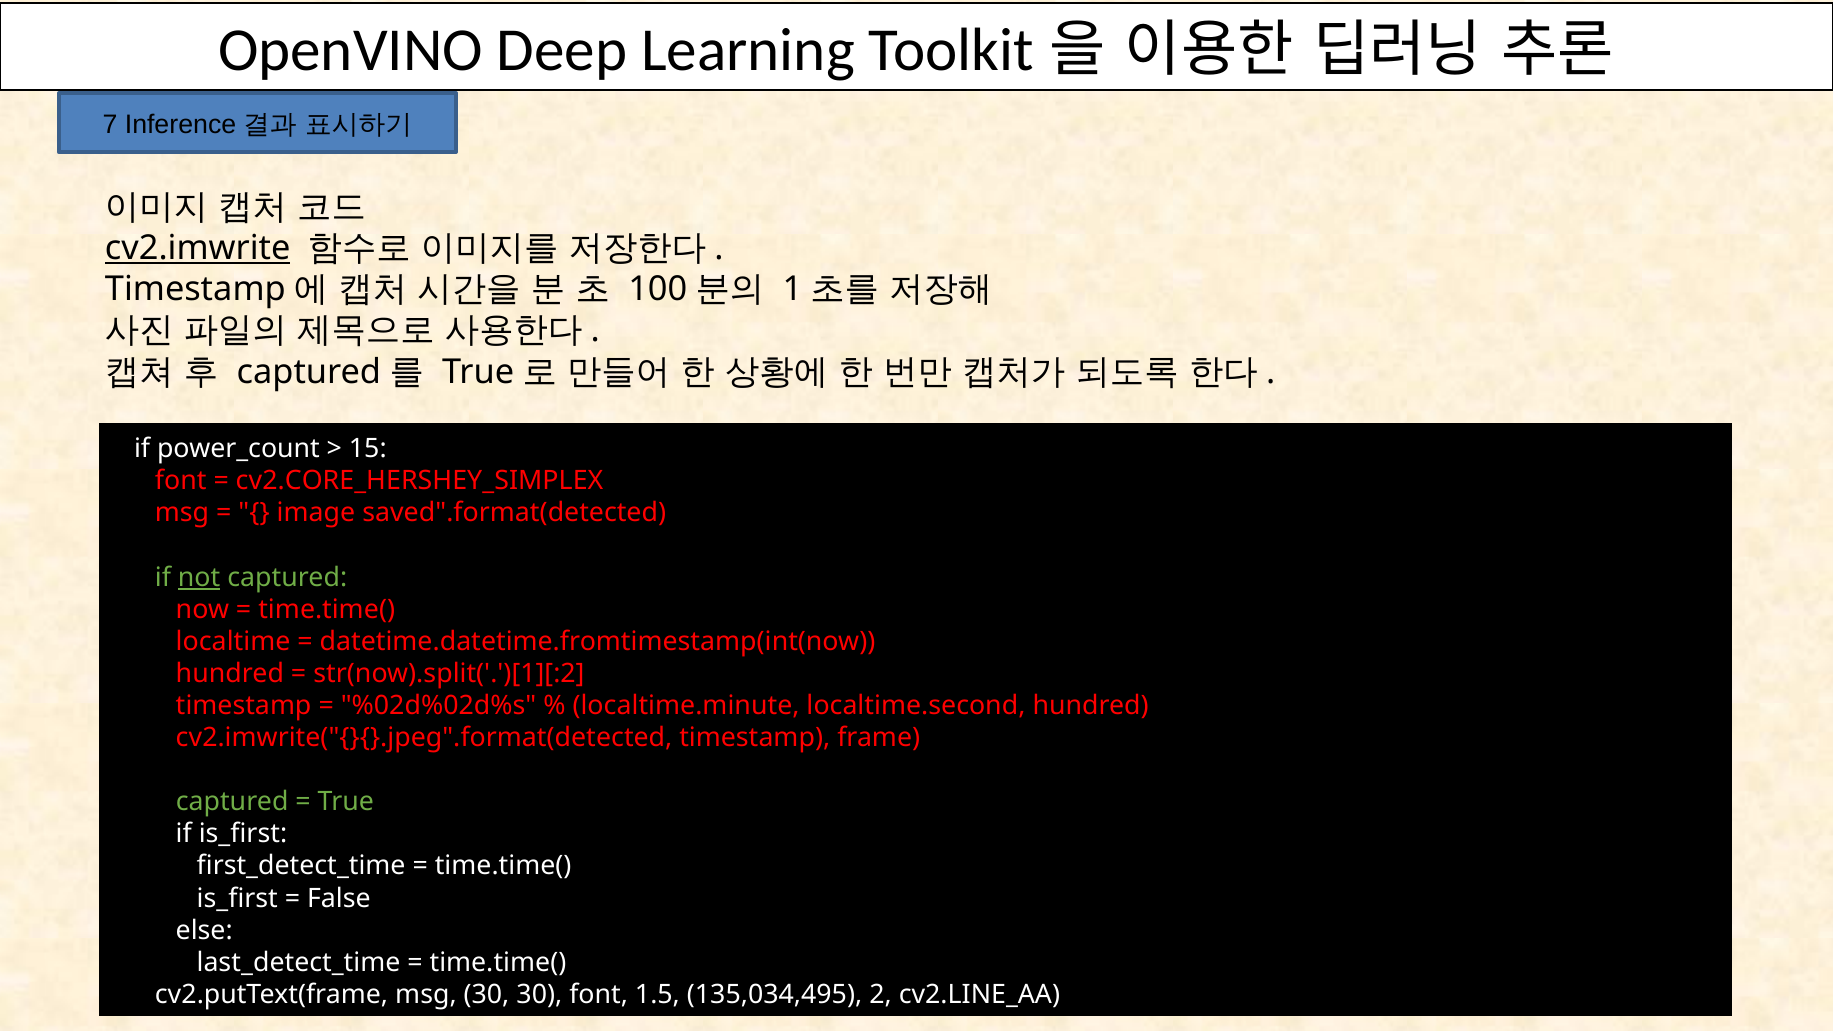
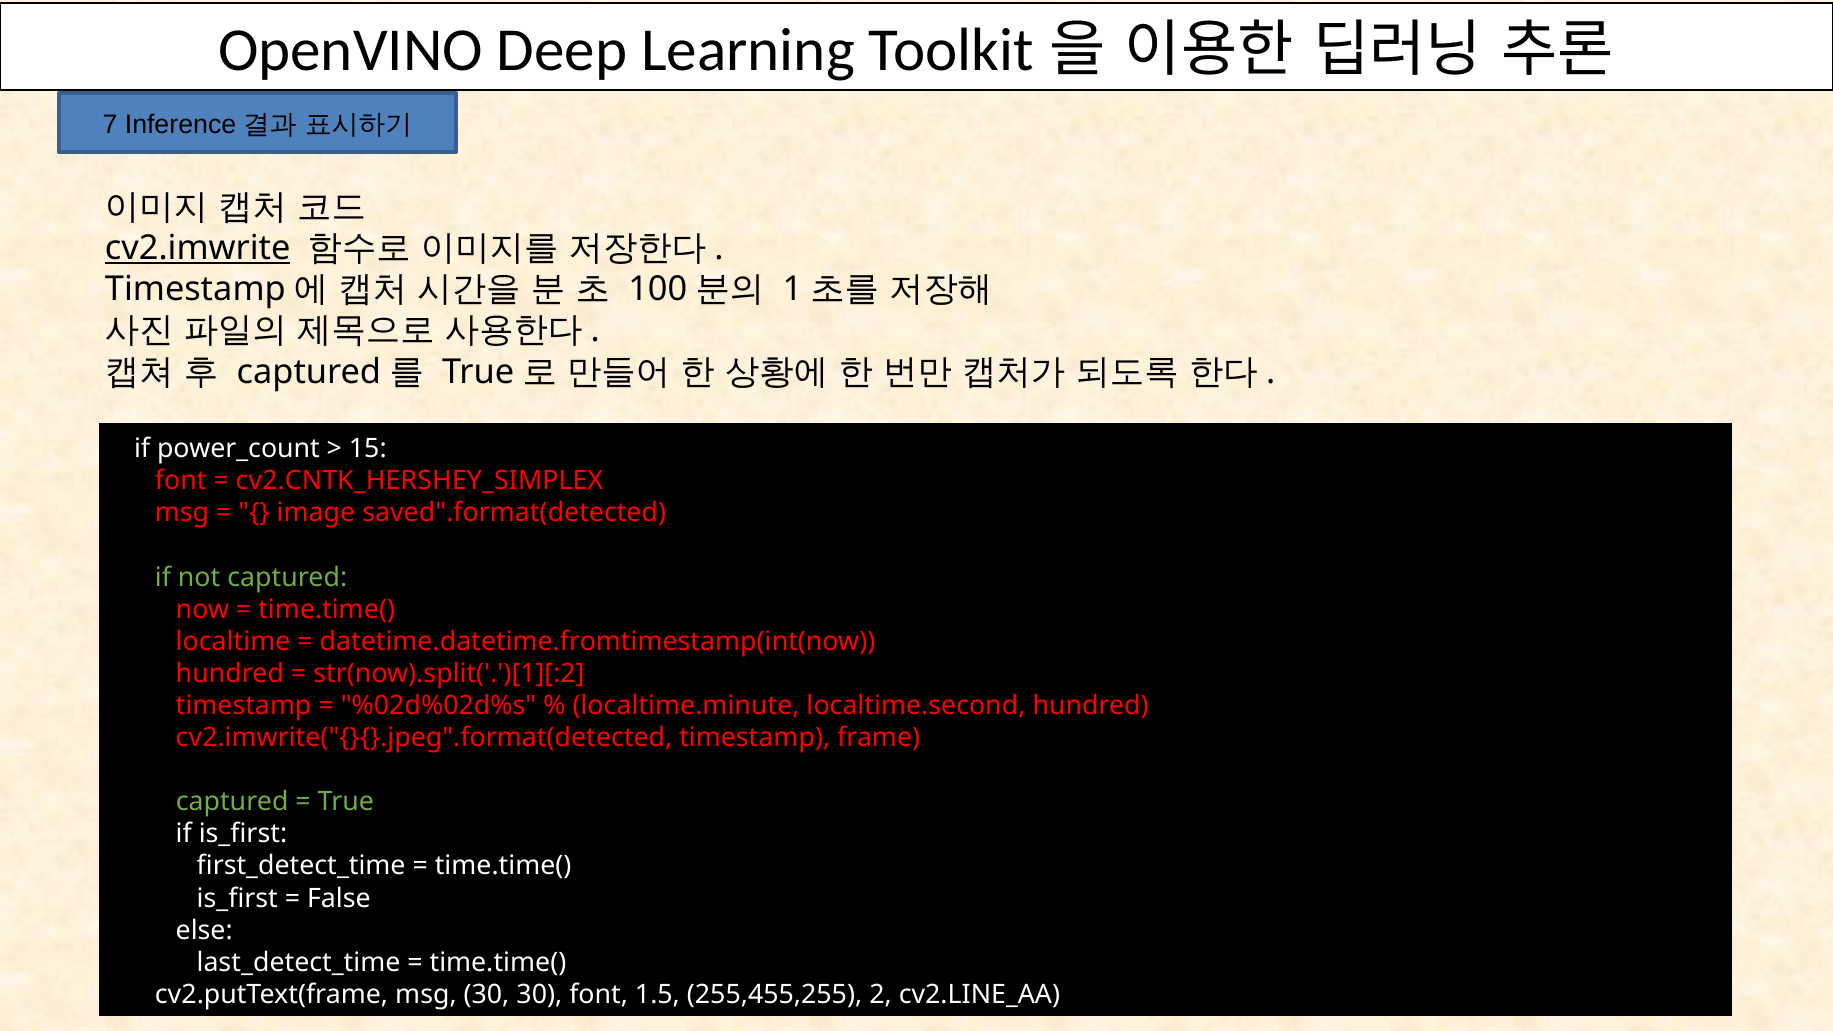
cv2.CORE_HERSHEY_SIMPLEX: cv2.CORE_HERSHEY_SIMPLEX -> cv2.CNTK_HERSHEY_SIMPLEX
not underline: present -> none
135,034,495: 135,034,495 -> 255,455,255
